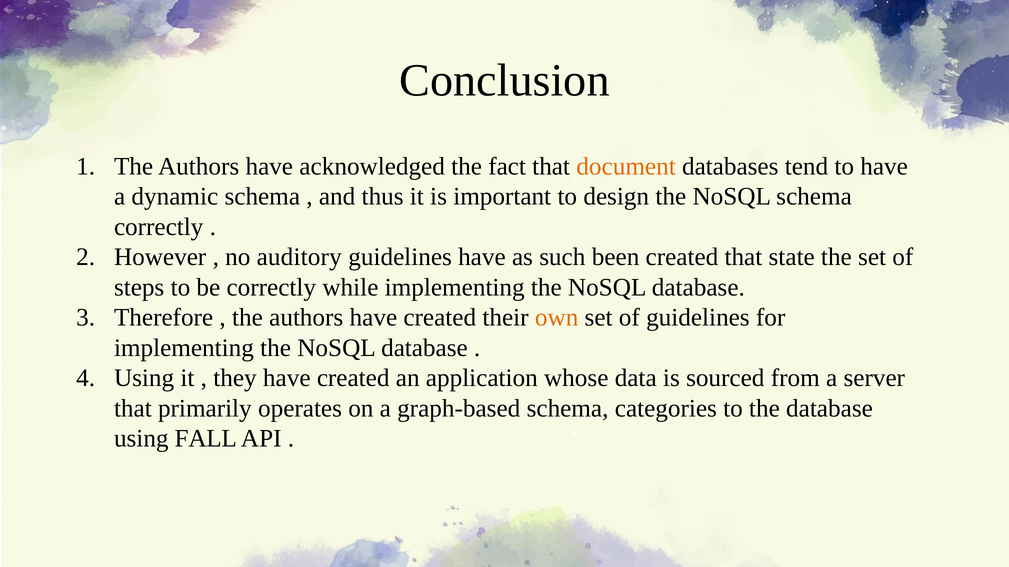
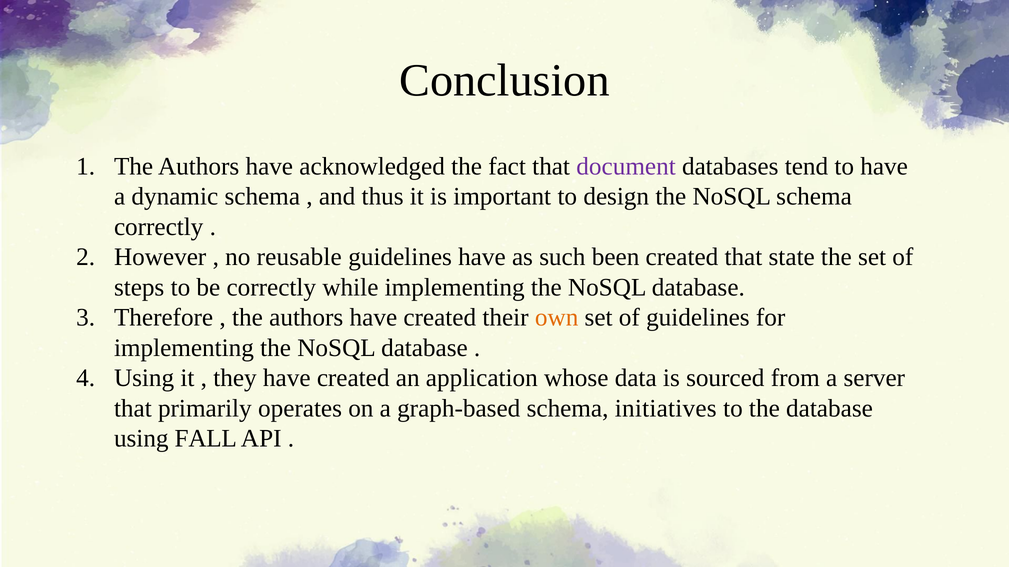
document colour: orange -> purple
auditory: auditory -> reusable
categories: categories -> initiatives
